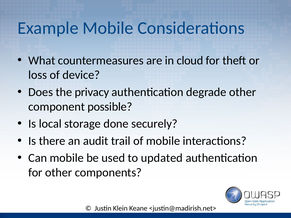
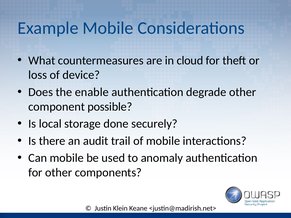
privacy: privacy -> enable
updated: updated -> anomaly
